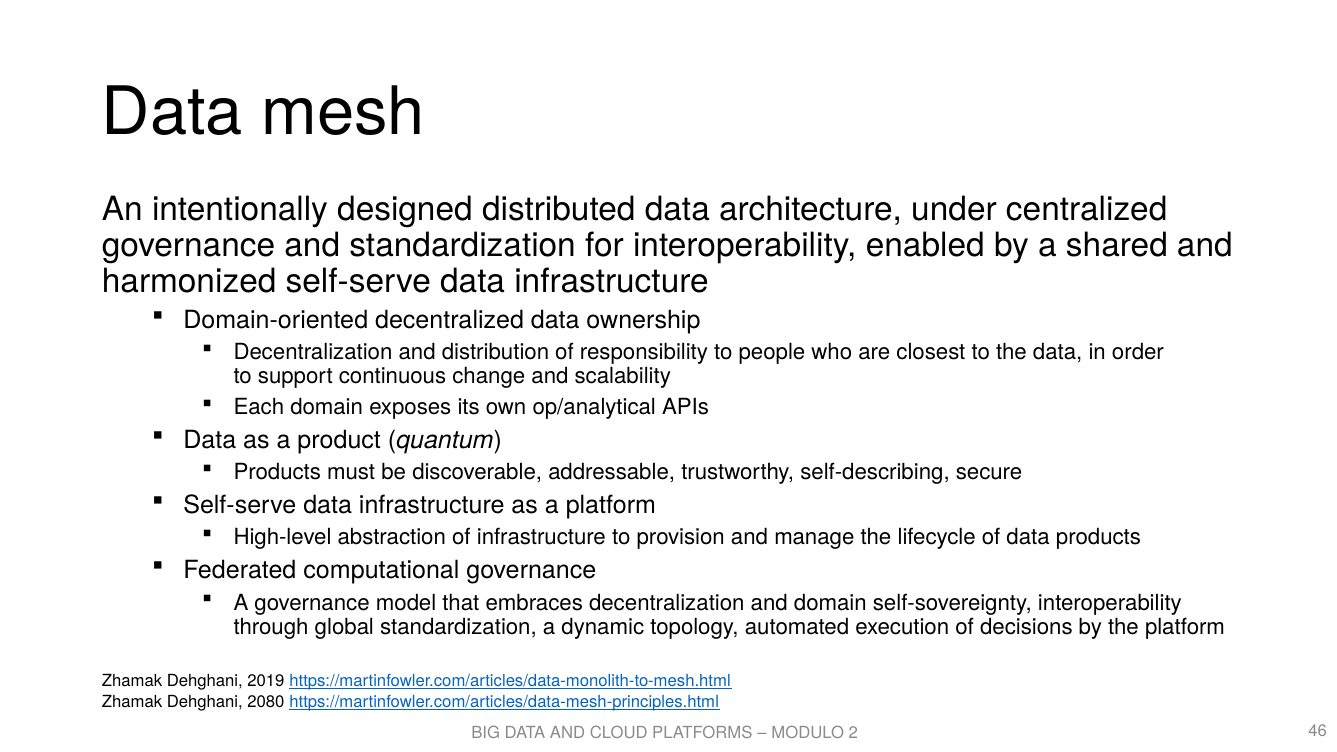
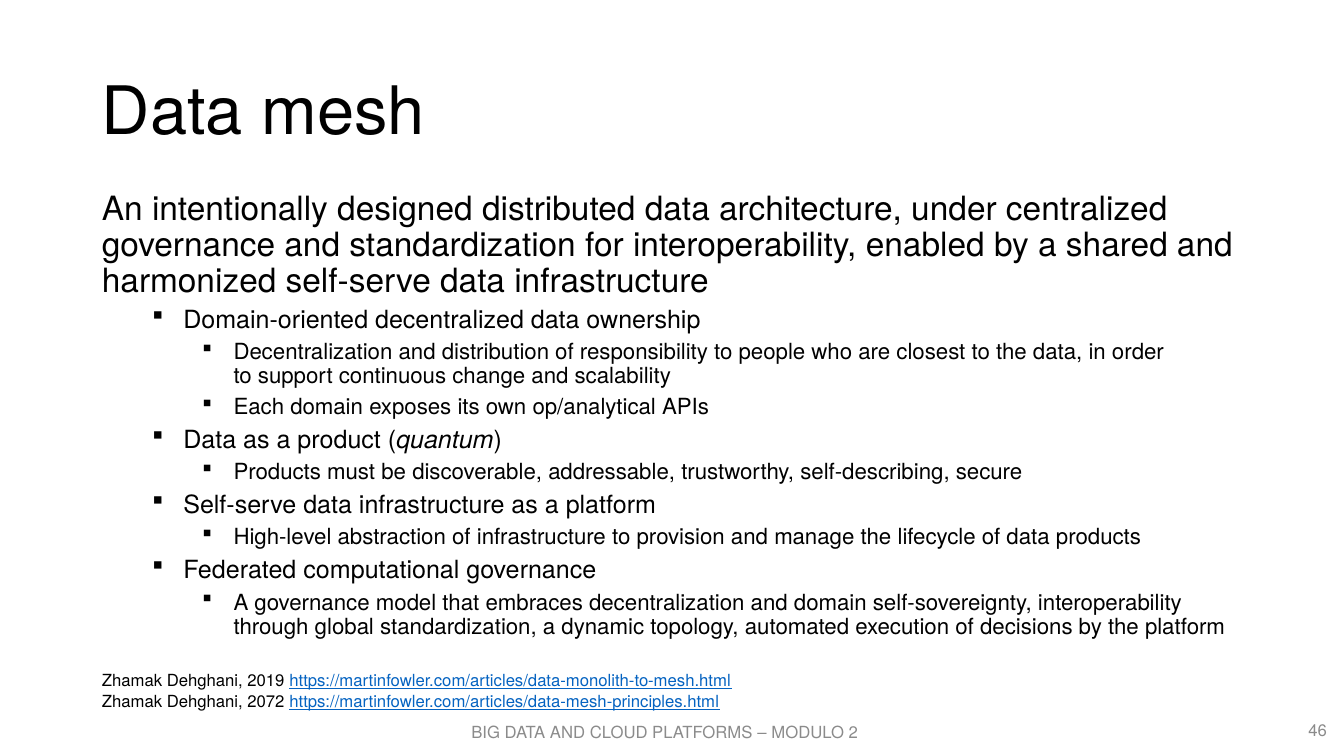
2080: 2080 -> 2072
